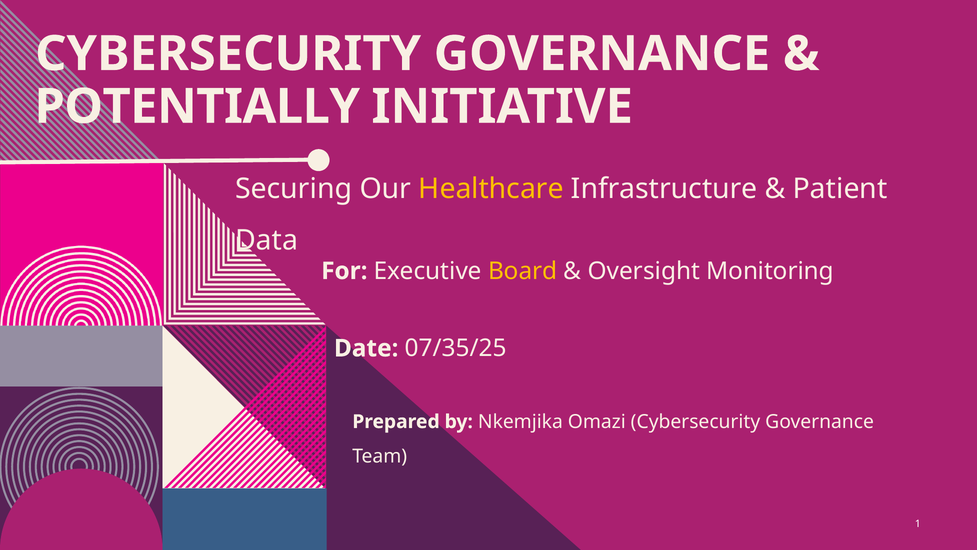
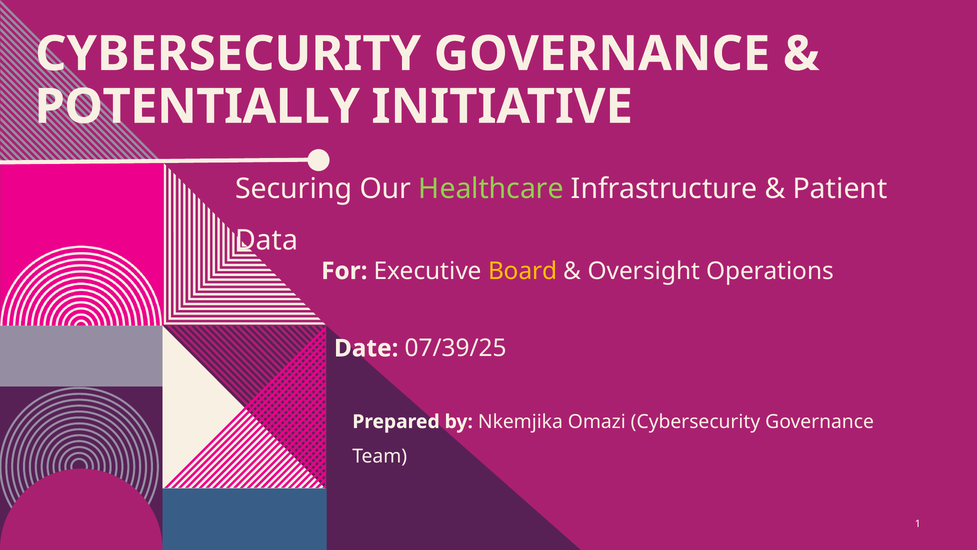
Healthcare colour: yellow -> light green
Monitoring: Monitoring -> Operations
07/35/25: 07/35/25 -> 07/39/25
